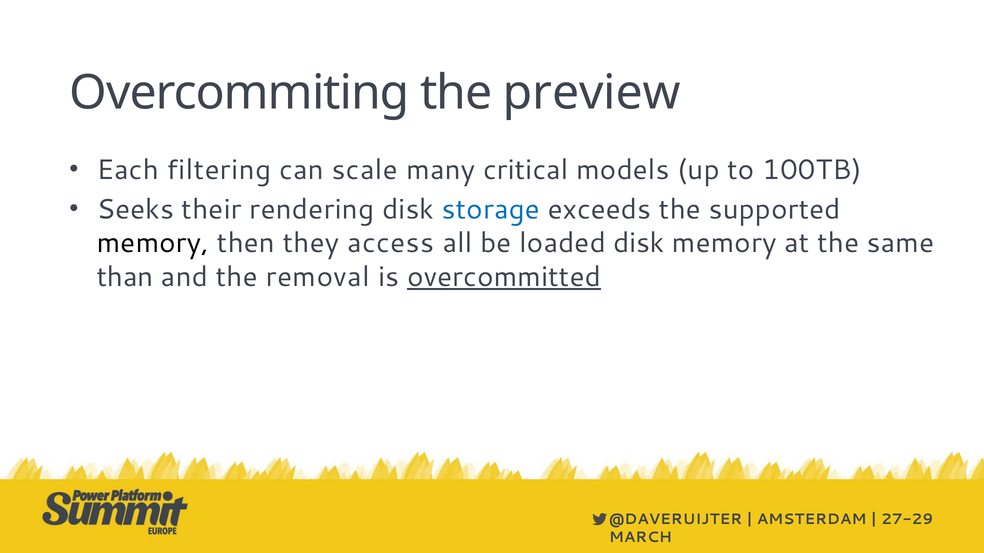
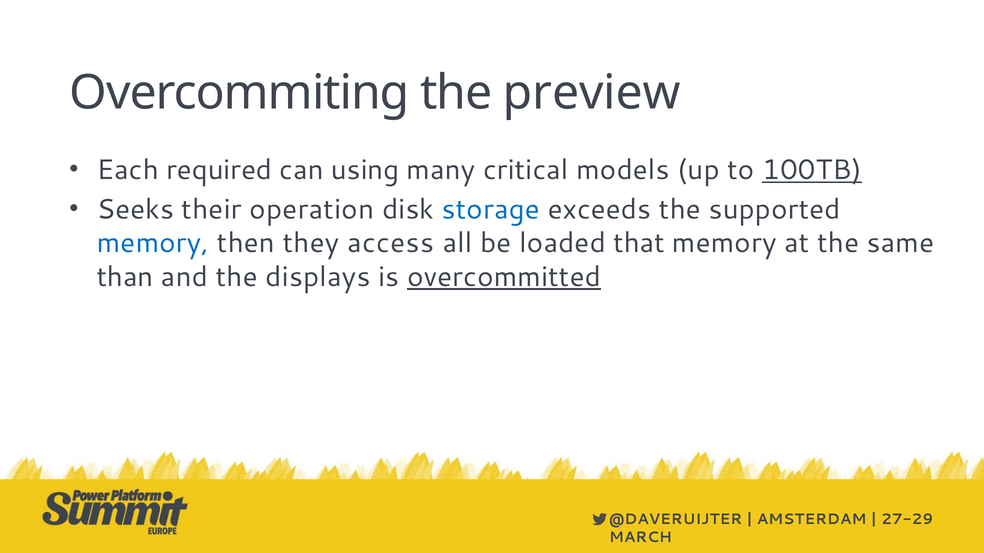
filtering: filtering -> required
scale: scale -> using
100TB underline: none -> present
rendering: rendering -> operation
memory at (153, 243) colour: black -> blue
loaded disk: disk -> that
removal: removal -> displays
